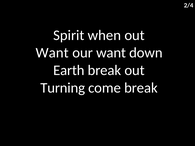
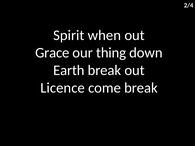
Want at (52, 53): Want -> Grace
our want: want -> thing
Turning: Turning -> Licence
